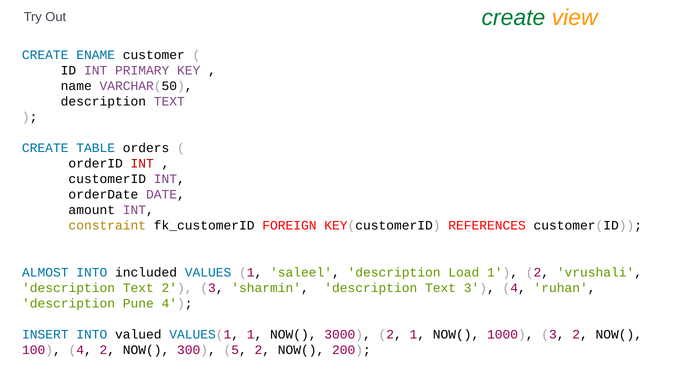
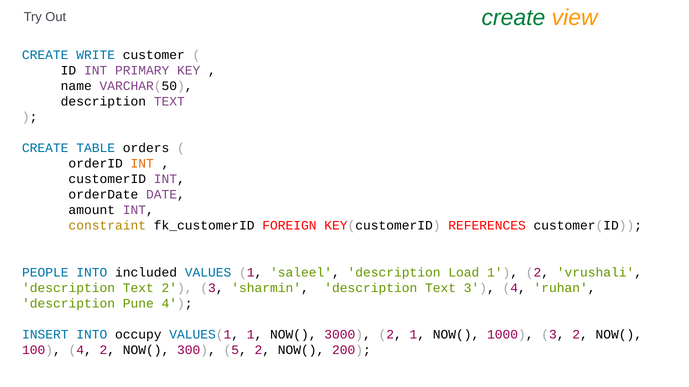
ENAME: ENAME -> WRITE
INT at (142, 164) colour: red -> orange
ALMOST: ALMOST -> PEOPLE
valued: valued -> occupy
